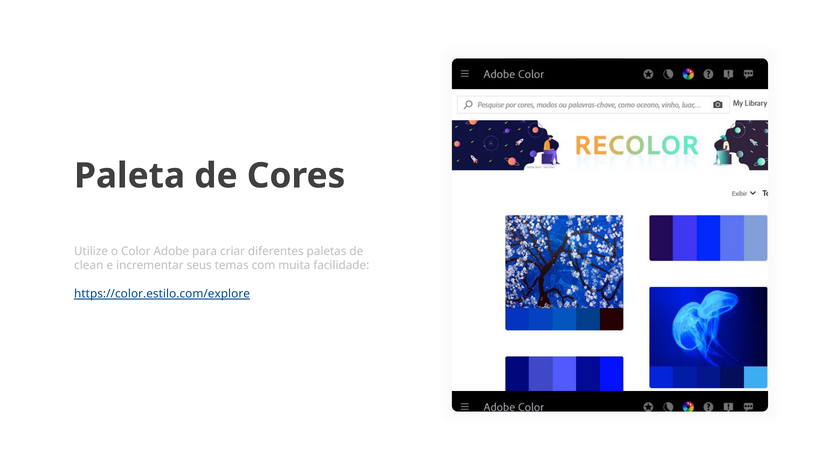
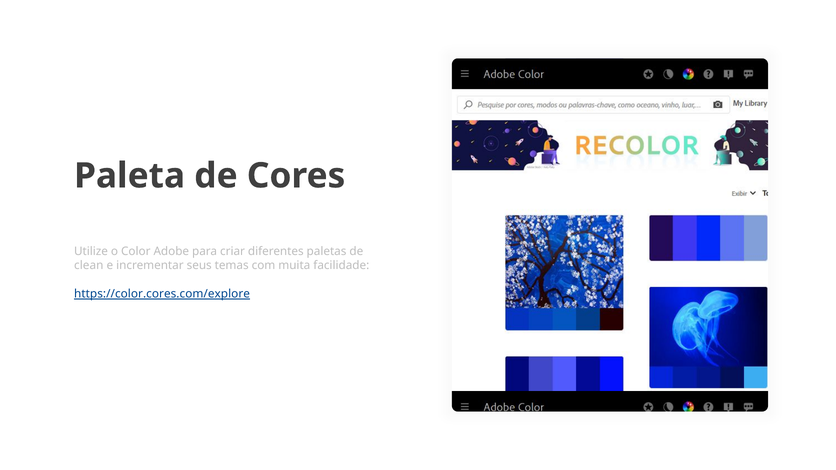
https://color.estilo.com/explore: https://color.estilo.com/explore -> https://color.cores.com/explore
